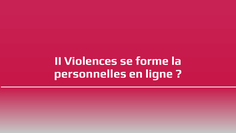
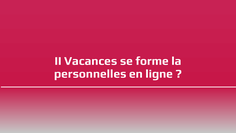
Violences: Violences -> Vacances
